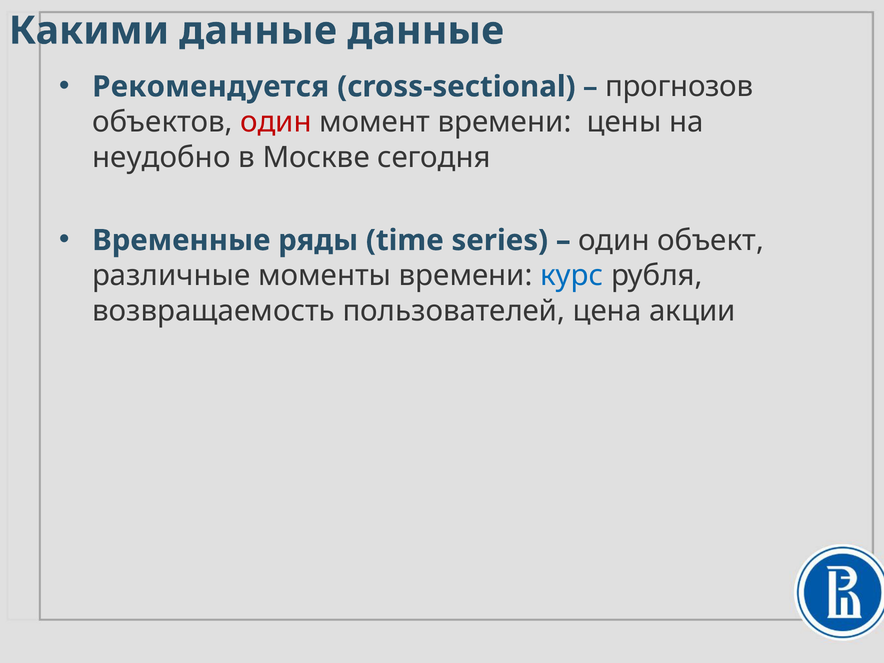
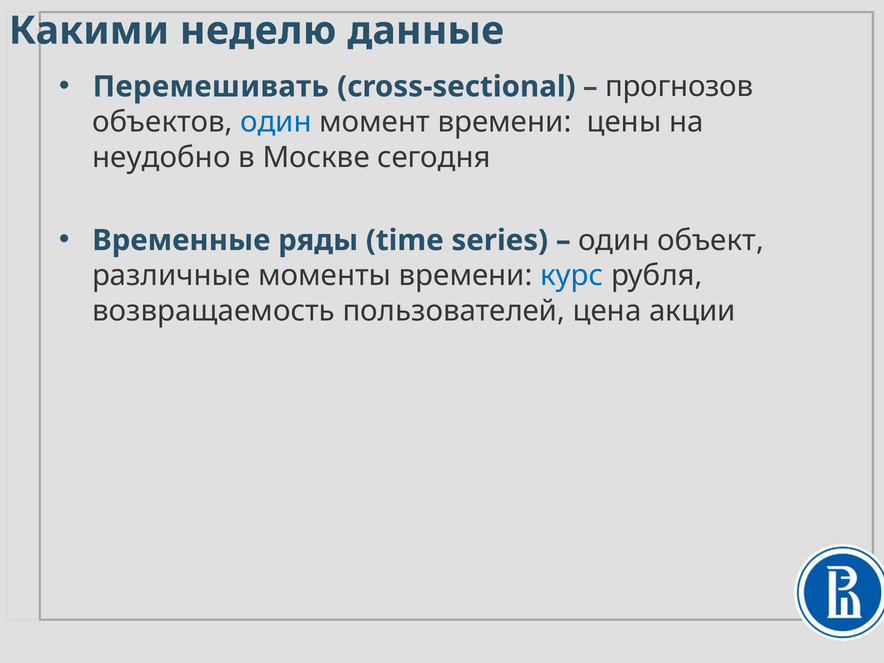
Какими данные: данные -> неделю
Рекомендуется: Рекомендуется -> Перемешивать
один at (276, 122) colour: red -> blue
